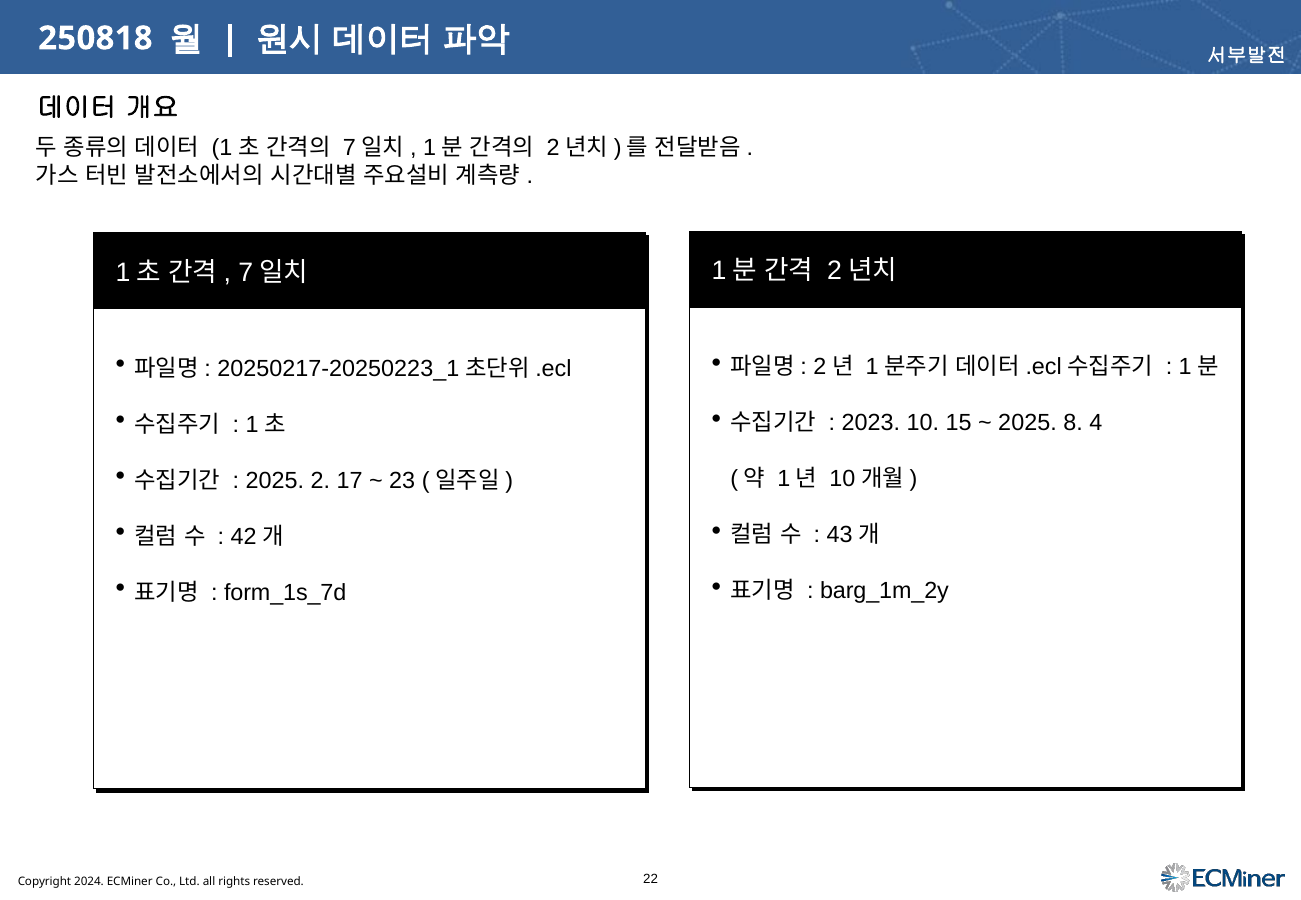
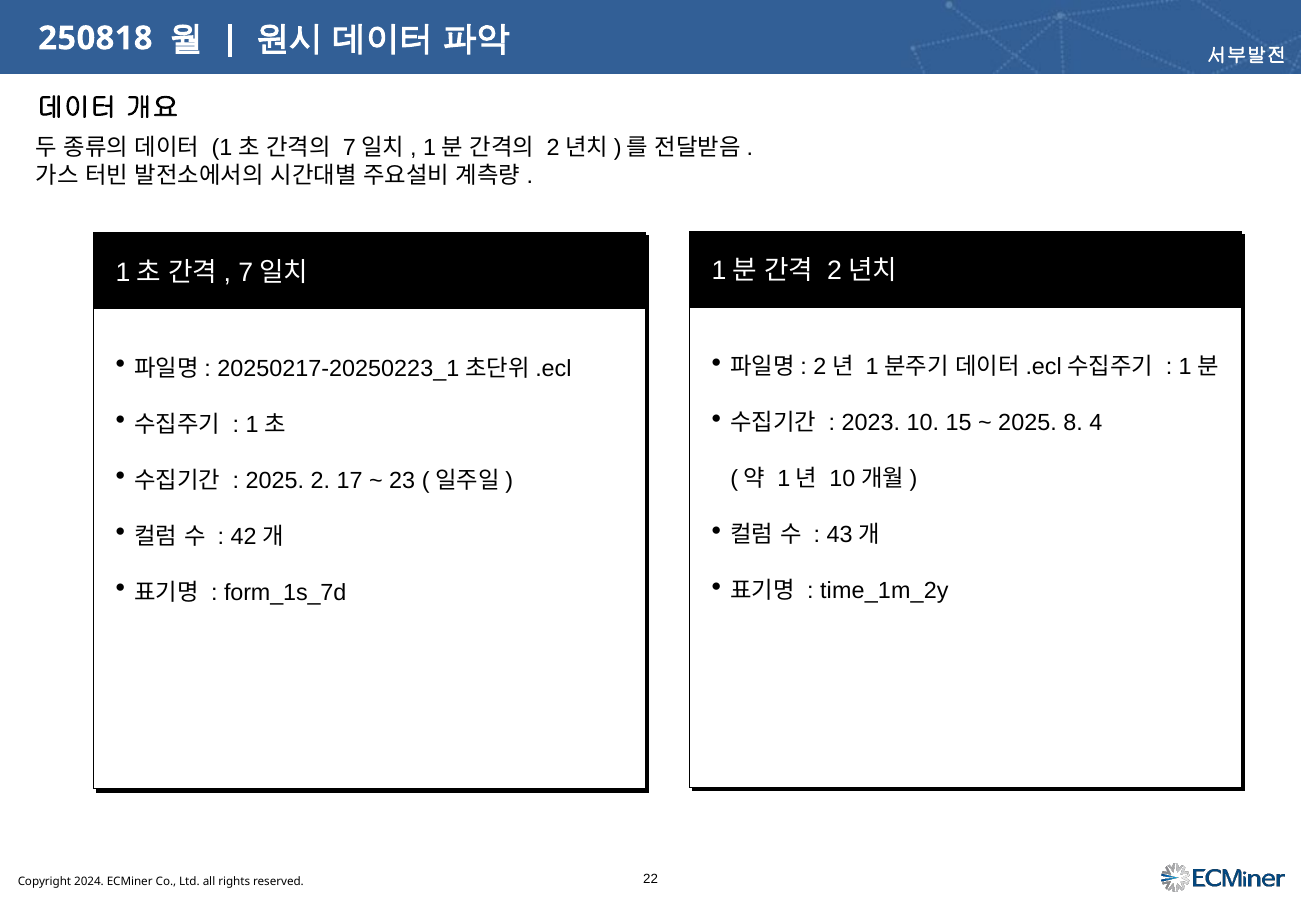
barg_1m_2y: barg_1m_2y -> time_1m_2y
